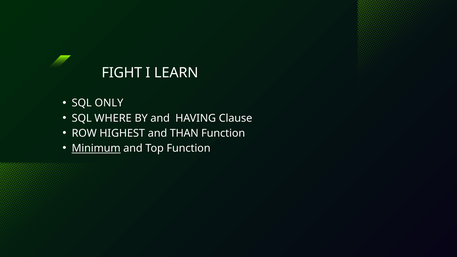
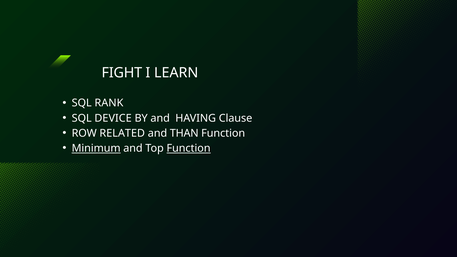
ONLY: ONLY -> RANK
WHERE: WHERE -> DEVICE
HIGHEST: HIGHEST -> RELATED
Function at (189, 148) underline: none -> present
